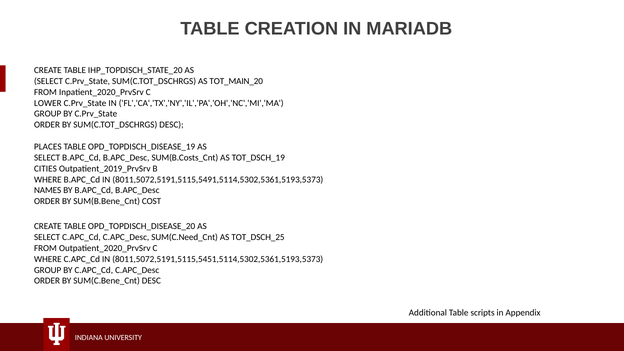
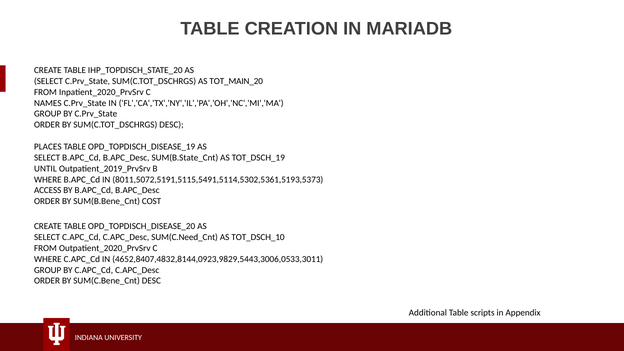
LOWER: LOWER -> NAMES
SUM(B.Costs_Cnt: SUM(B.Costs_Cnt -> SUM(B.State_Cnt
CITIES: CITIES -> UNTIL
NAMES: NAMES -> ACCESS
TOT_DSCH_25: TOT_DSCH_25 -> TOT_DSCH_10
8011,5072,5191,5115,5451,5114,5302,5361,5193,5373: 8011,5072,5191,5115,5451,5114,5302,5361,5193,5373 -> 4652,8407,4832,8144,0923,9829,5443,3006,0533,3011
